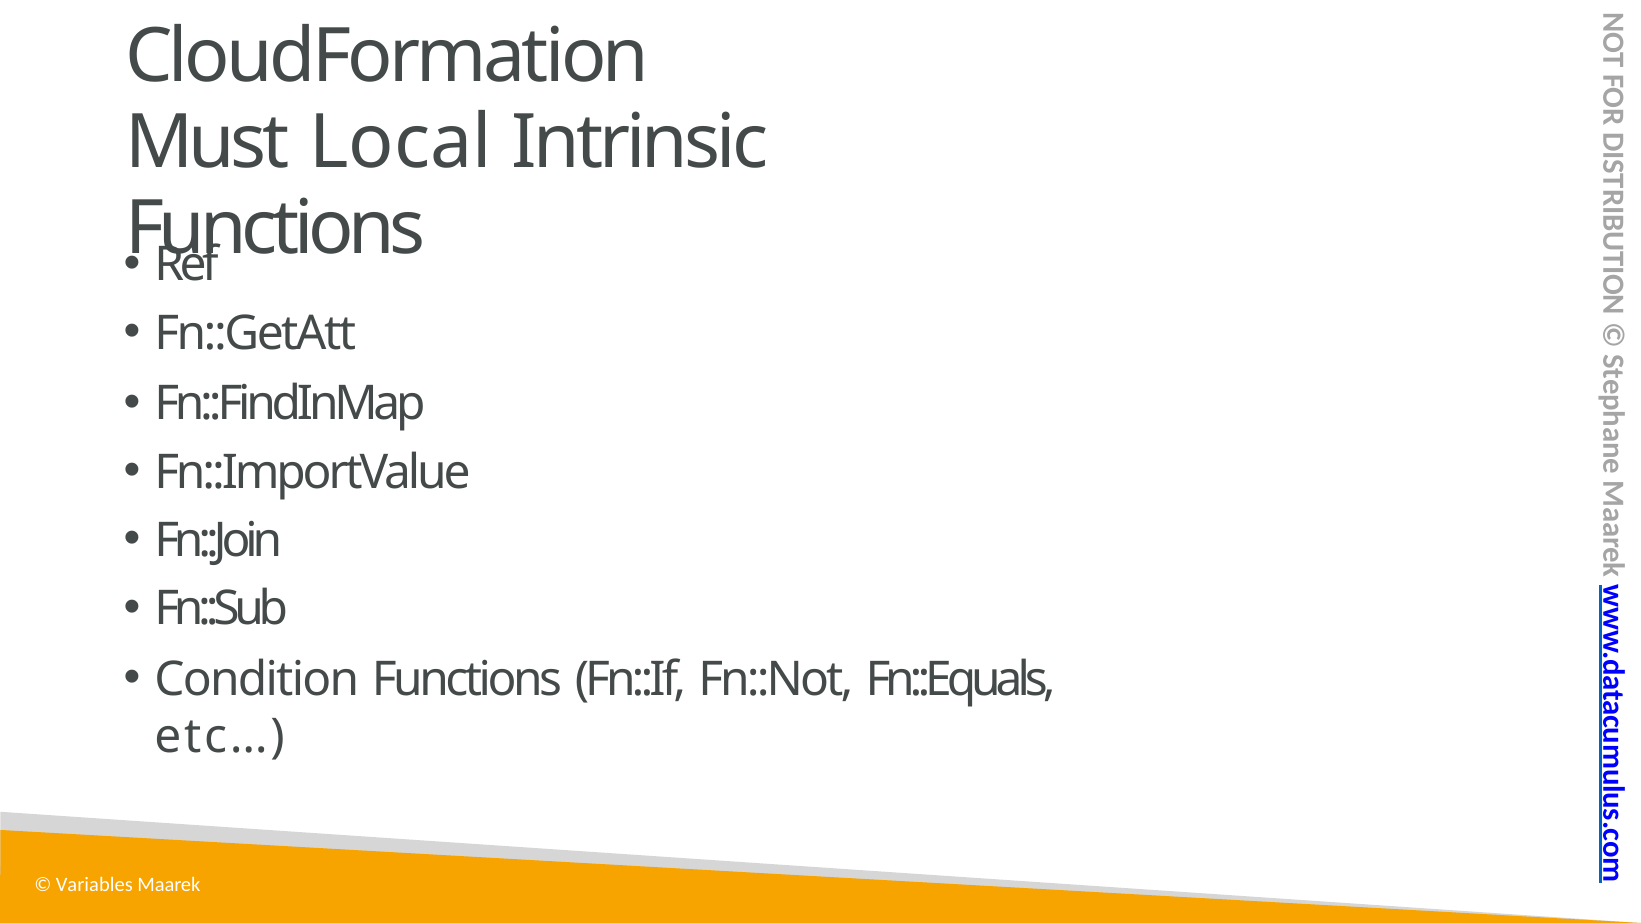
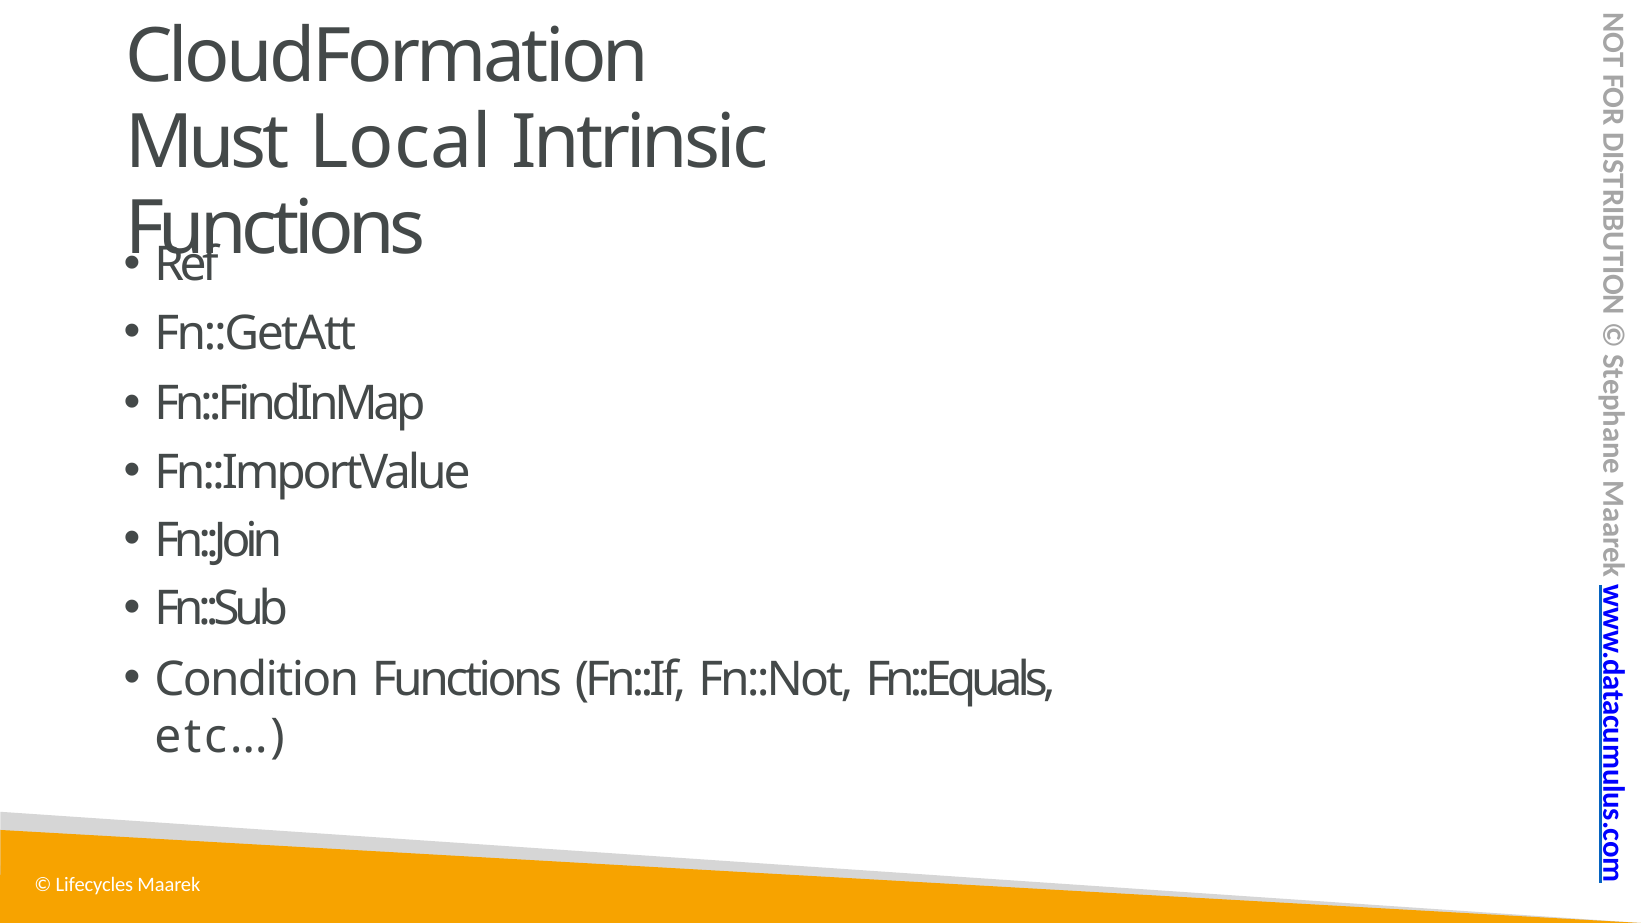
Variables: Variables -> Lifecycles
